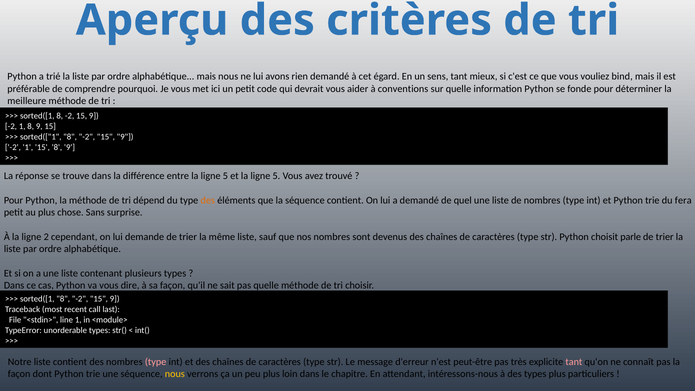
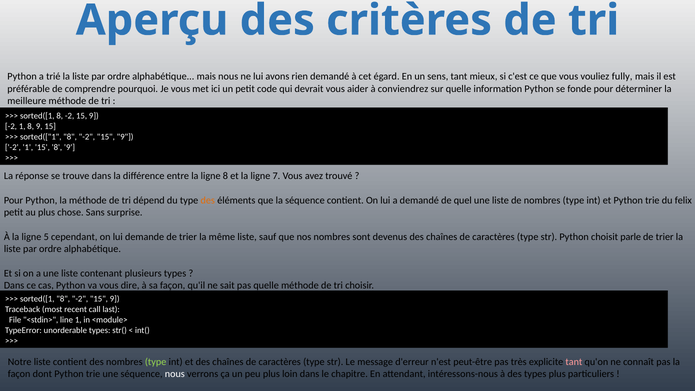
bind: bind -> fully
conventions: conventions -> conviendrez
entre la ligne 5: 5 -> 8
et la ligne 5: 5 -> 7
fera: fera -> felix
2: 2 -> 5
type at (156, 362) colour: pink -> light green
nous at (175, 374) colour: yellow -> white
